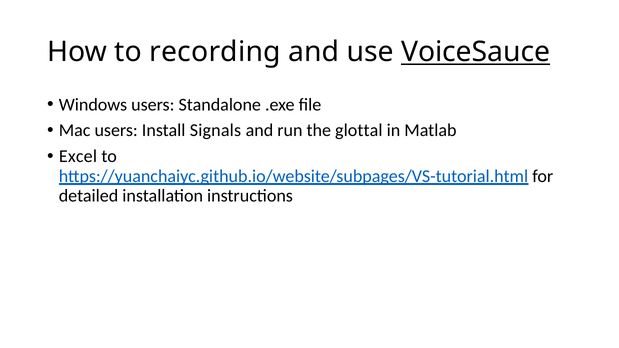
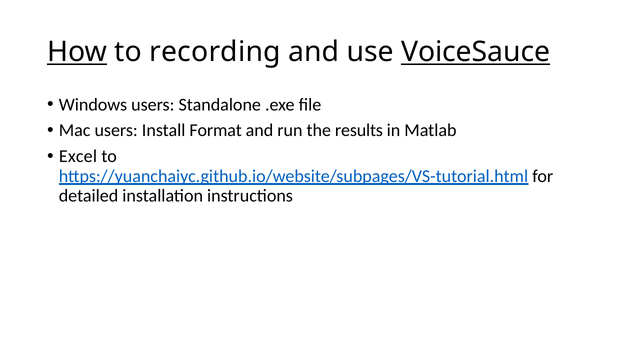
How underline: none -> present
Signals: Signals -> Format
glottal: glottal -> results
